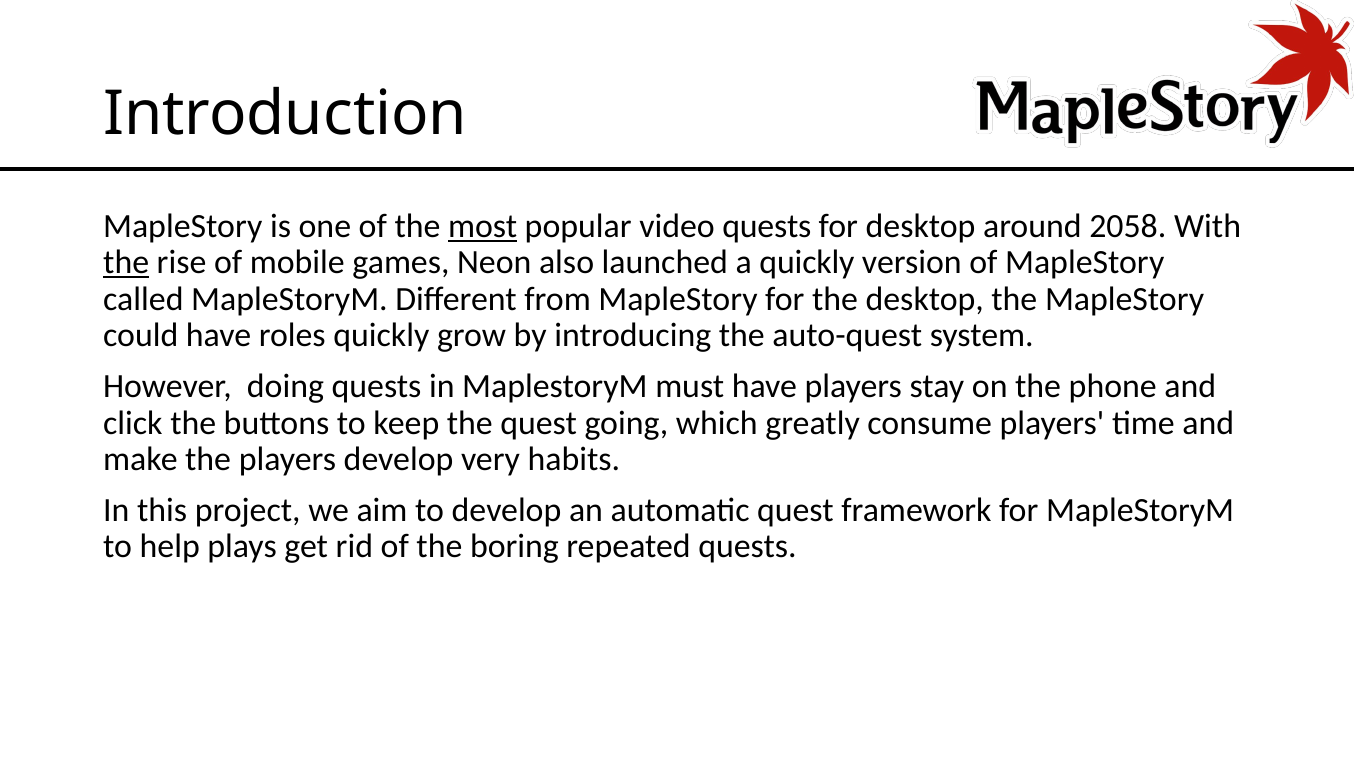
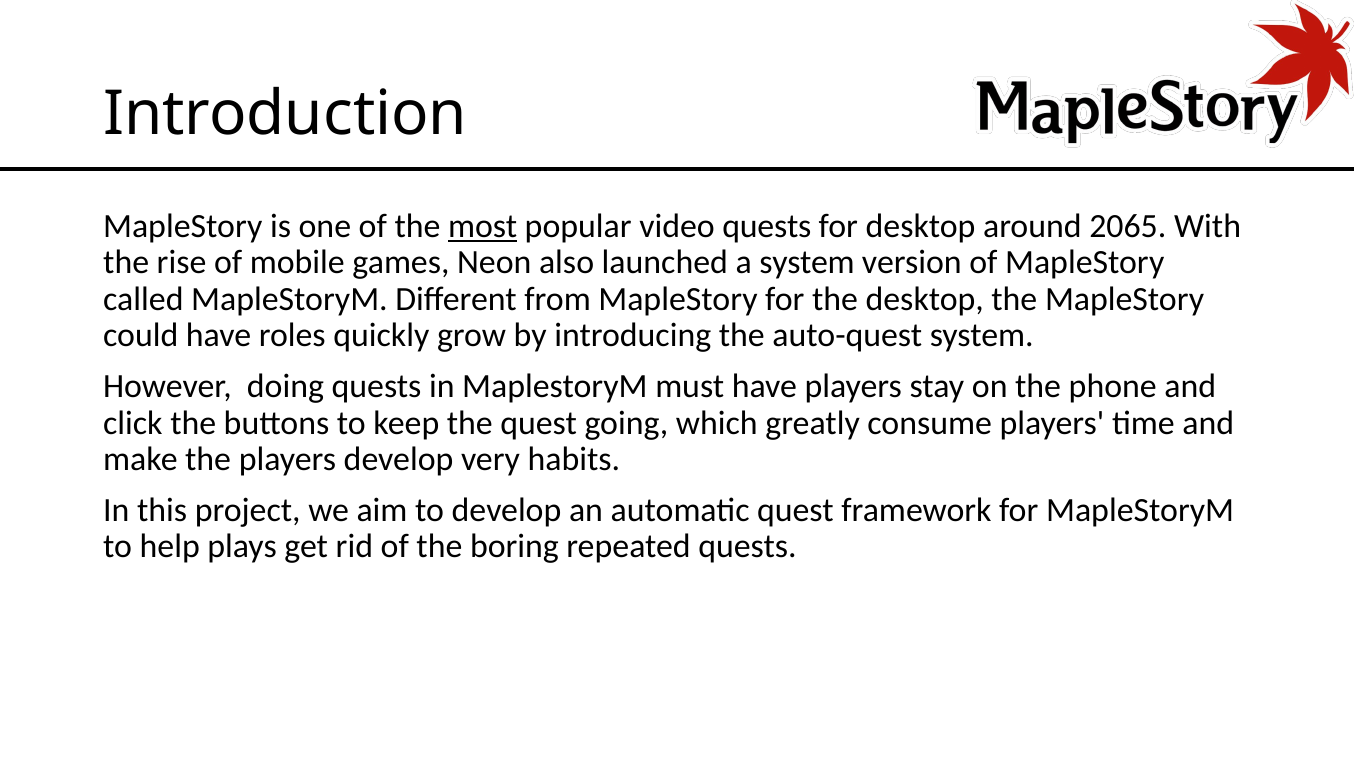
2058: 2058 -> 2065
the at (126, 262) underline: present -> none
a quickly: quickly -> system
